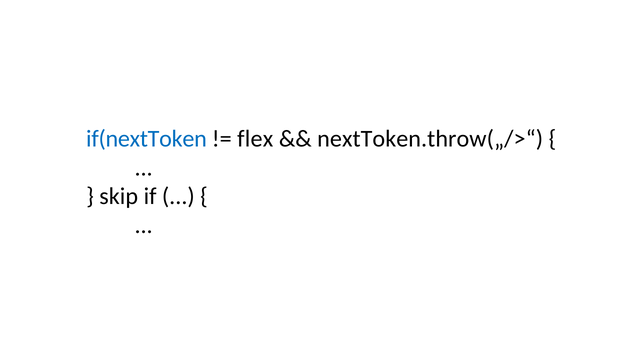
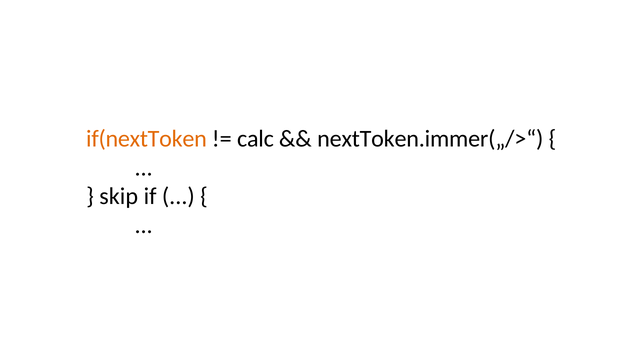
if(nextToken colour: blue -> orange
flex: flex -> calc
nextToken.throw(„/>“: nextToken.throw(„/>“ -> nextToken.immer(„/>“
